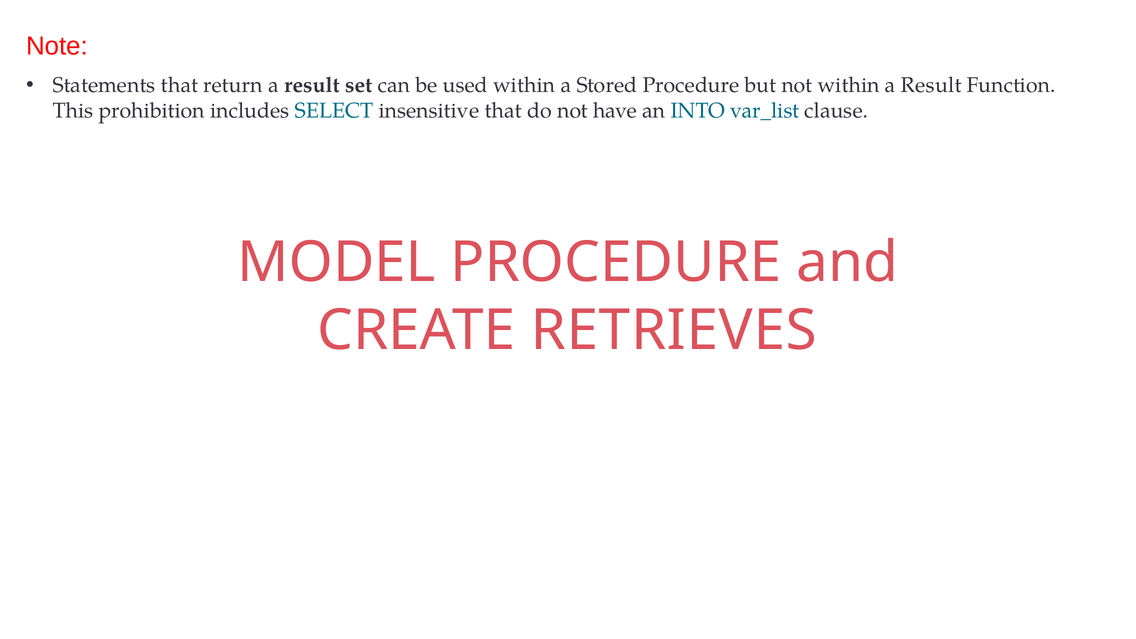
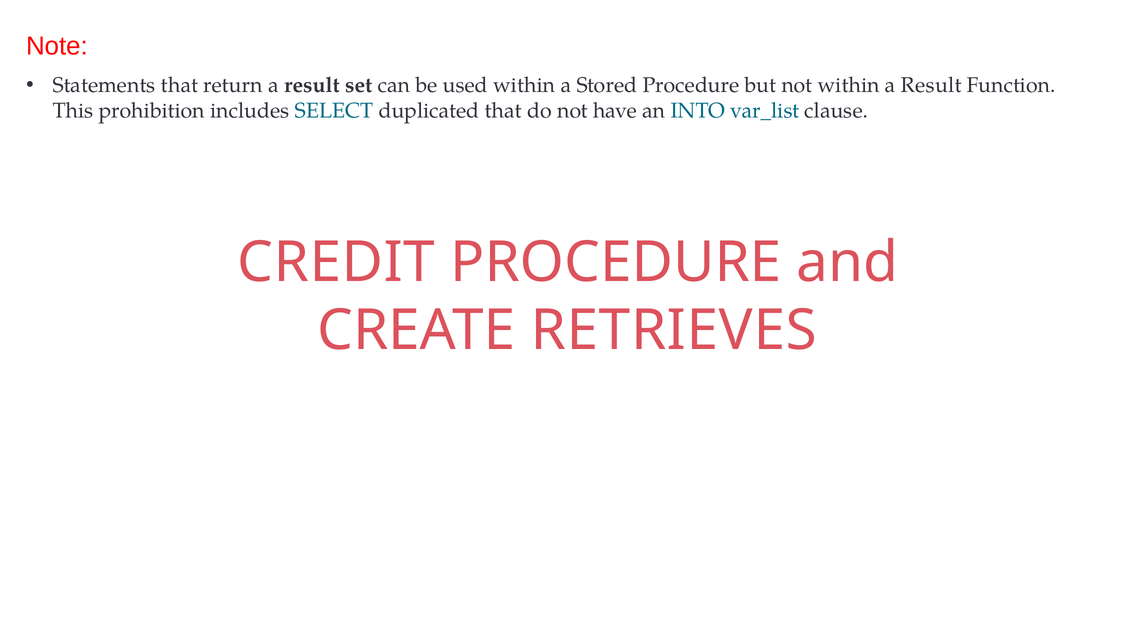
insensitive: insensitive -> duplicated
MODEL: MODEL -> CREDIT
